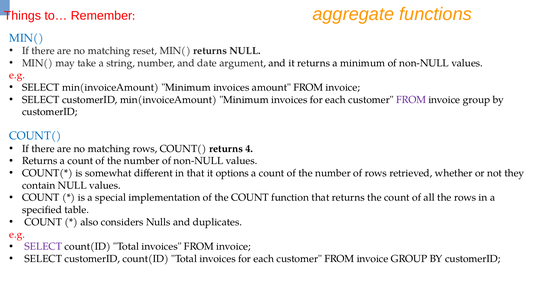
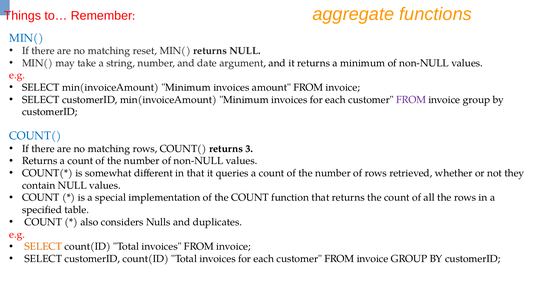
4: 4 -> 3
options: options -> queries
SELECT at (43, 247) colour: purple -> orange
